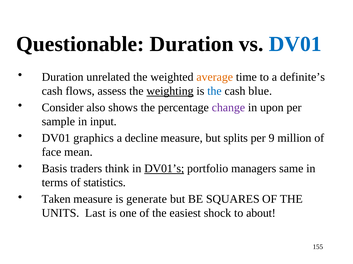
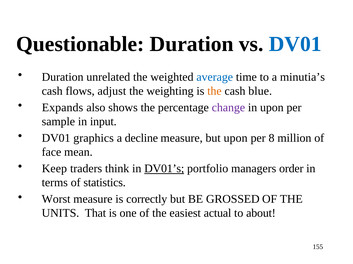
average colour: orange -> blue
definite’s: definite’s -> minutia’s
assess: assess -> adjust
weighting underline: present -> none
the at (214, 91) colour: blue -> orange
Consider: Consider -> Expands
but splits: splits -> upon
9: 9 -> 8
Basis: Basis -> Keep
same: same -> order
Taken: Taken -> Worst
generate: generate -> correctly
SQUARES: SQUARES -> GROSSED
Last: Last -> That
shock: shock -> actual
